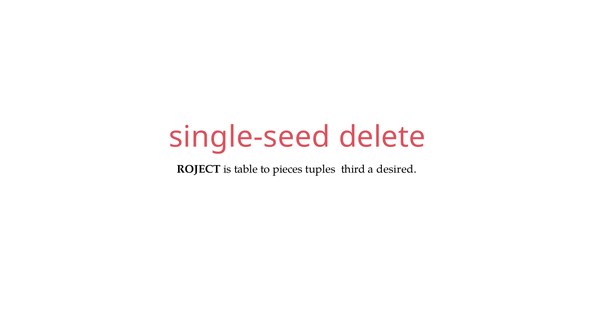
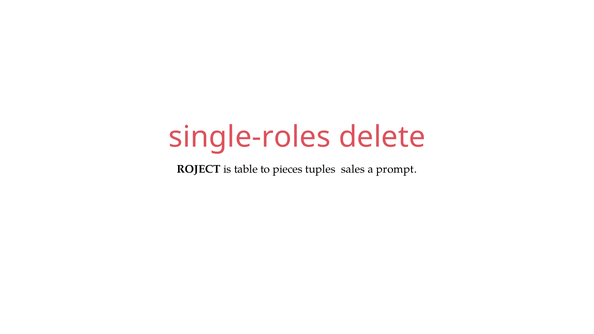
single-seed: single-seed -> single-roles
third: third -> sales
desired: desired -> prompt
